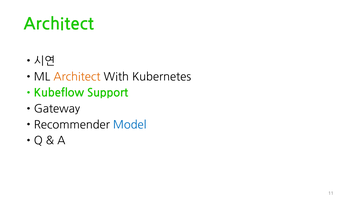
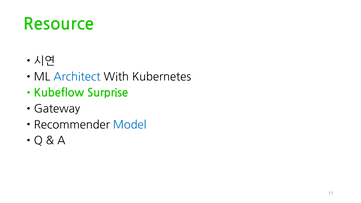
Architect at (59, 24): Architect -> Resource
Architect at (77, 77) colour: orange -> blue
Support: Support -> Surprise
